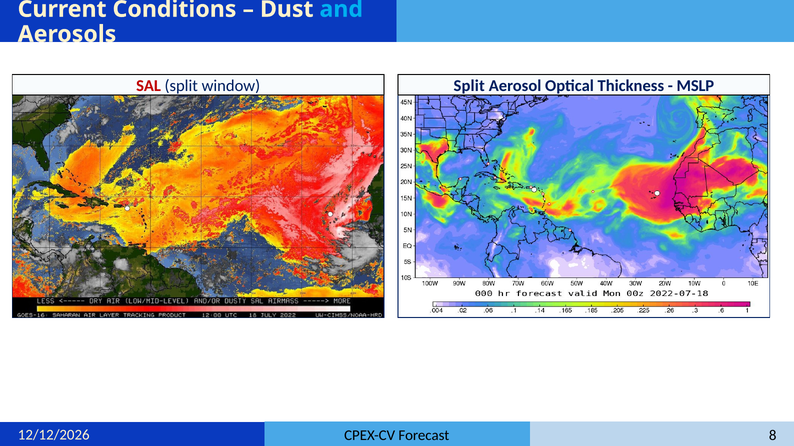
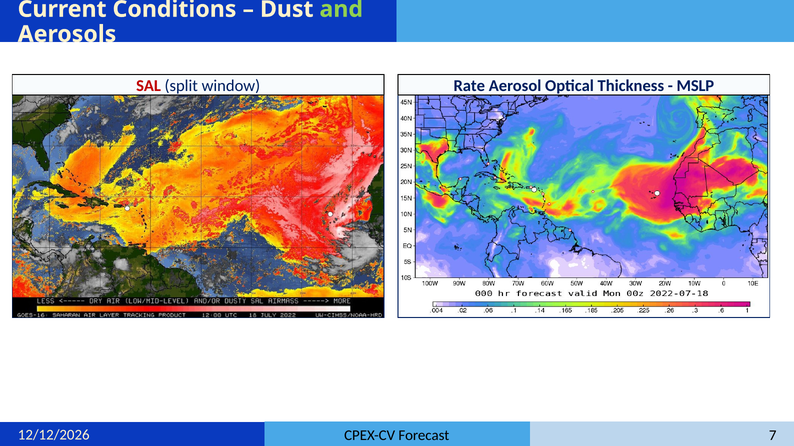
and colour: light blue -> light green
window Split: Split -> Rate
8: 8 -> 7
